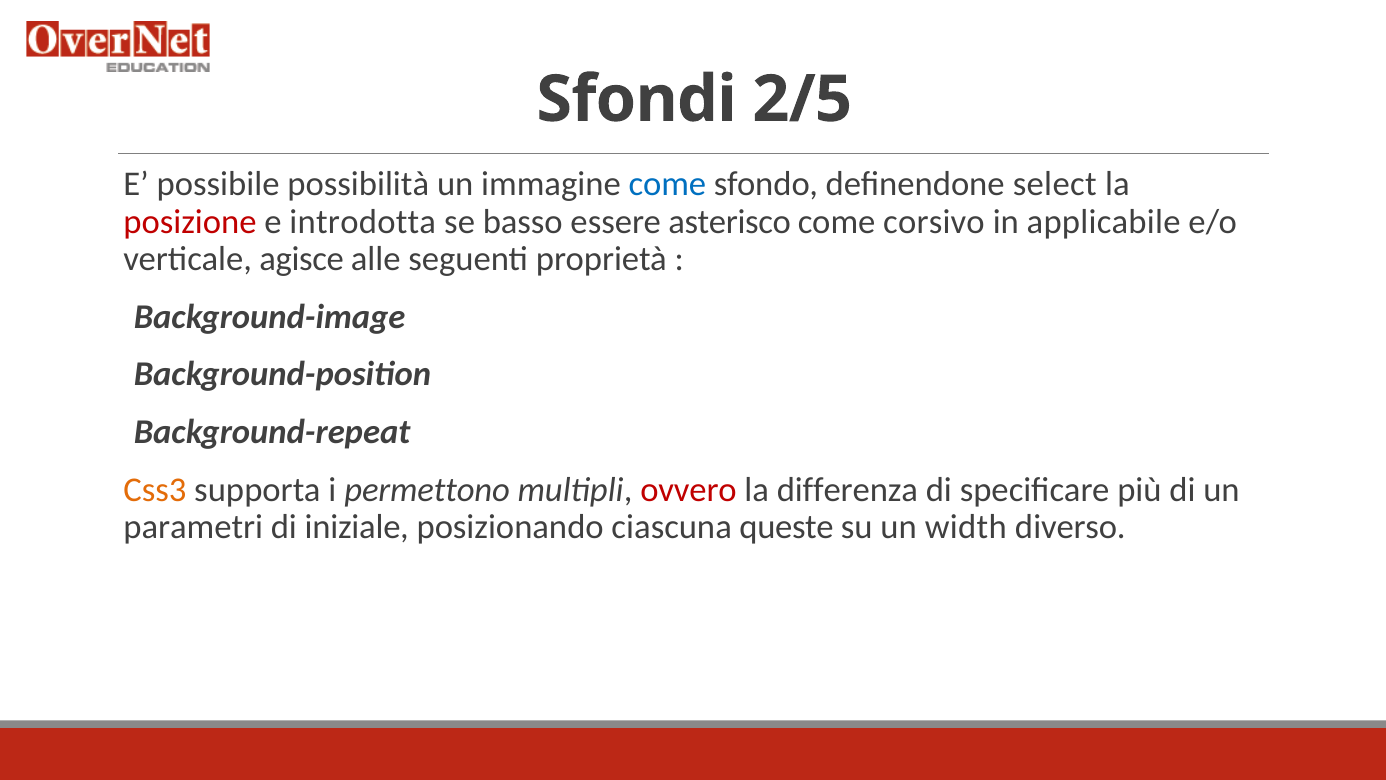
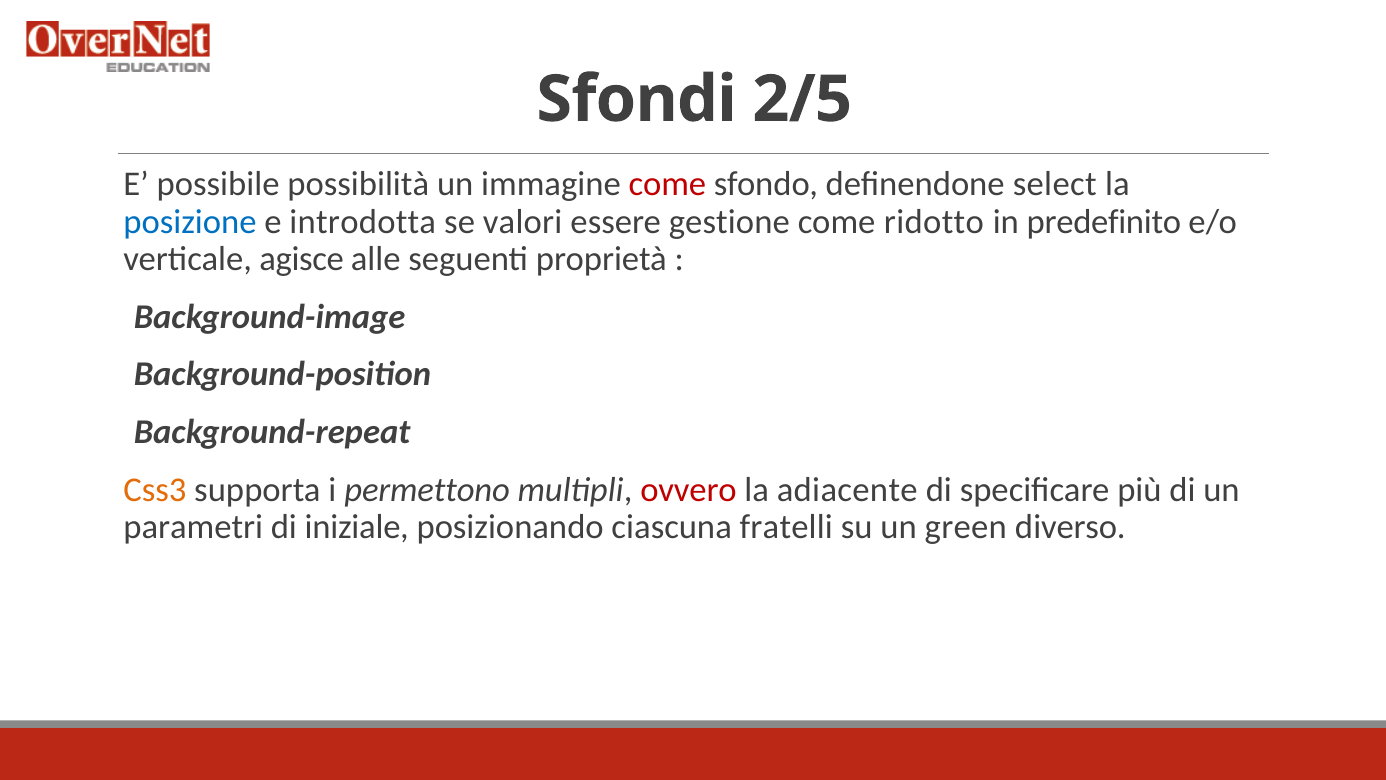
come at (667, 184) colour: blue -> red
posizione colour: red -> blue
basso: basso -> valori
asterisco: asterisco -> gestione
corsivo: corsivo -> ridotto
applicabile: applicabile -> predefinito
differenza: differenza -> adiacente
queste: queste -> fratelli
width: width -> green
